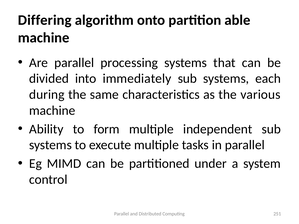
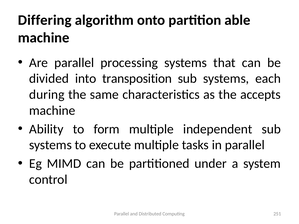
immediately: immediately -> transposition
various: various -> accepts
